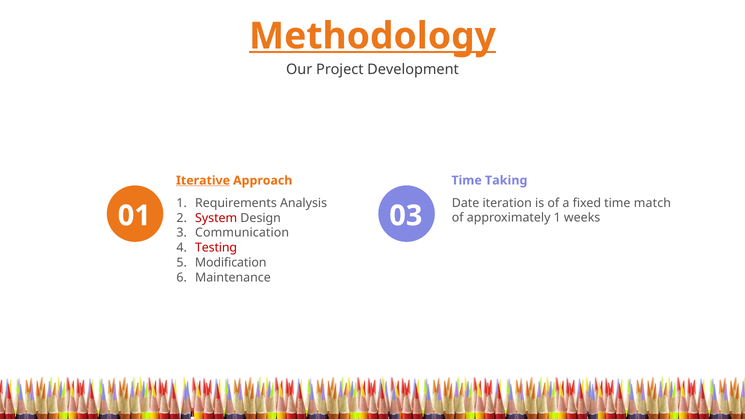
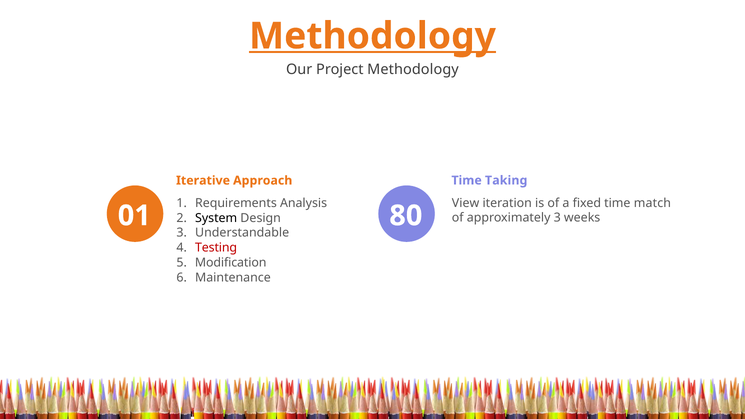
Project Development: Development -> Methodology
Iterative underline: present -> none
Date: Date -> View
03: 03 -> 80
approximately 1: 1 -> 3
System colour: red -> black
Communication: Communication -> Understandable
